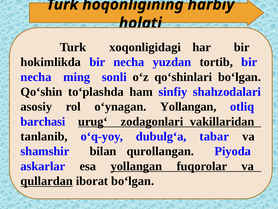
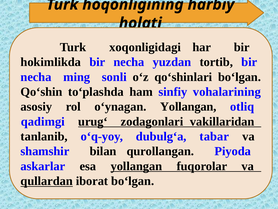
shahzodalari: shahzodalari -> vohalarining
barchasi: barchasi -> qadimgi
